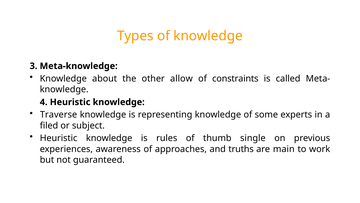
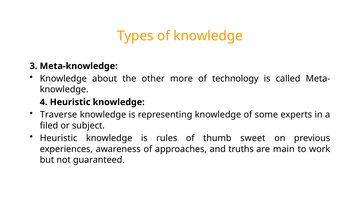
allow: allow -> more
constraints: constraints -> technology
single: single -> sweet
